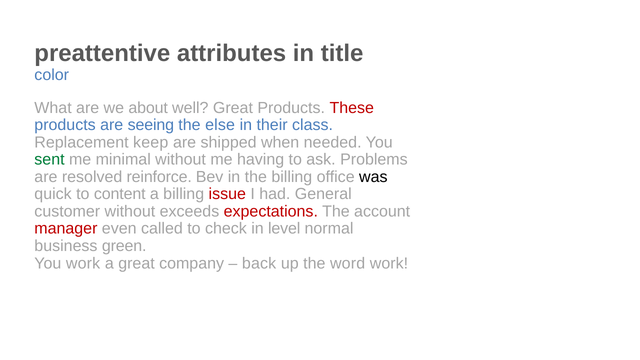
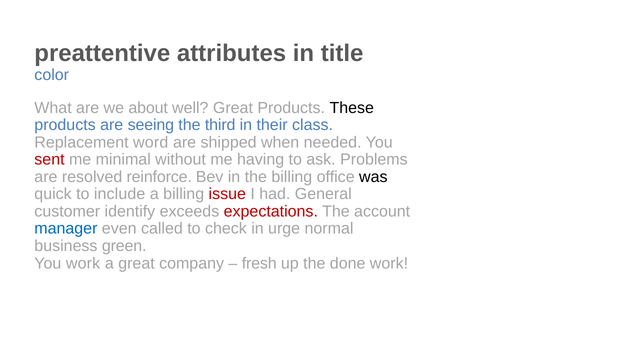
These colour: red -> black
else: else -> third
keep: keep -> word
sent colour: green -> red
content: content -> include
customer without: without -> identify
manager colour: red -> blue
level: level -> urge
back: back -> fresh
word: word -> done
